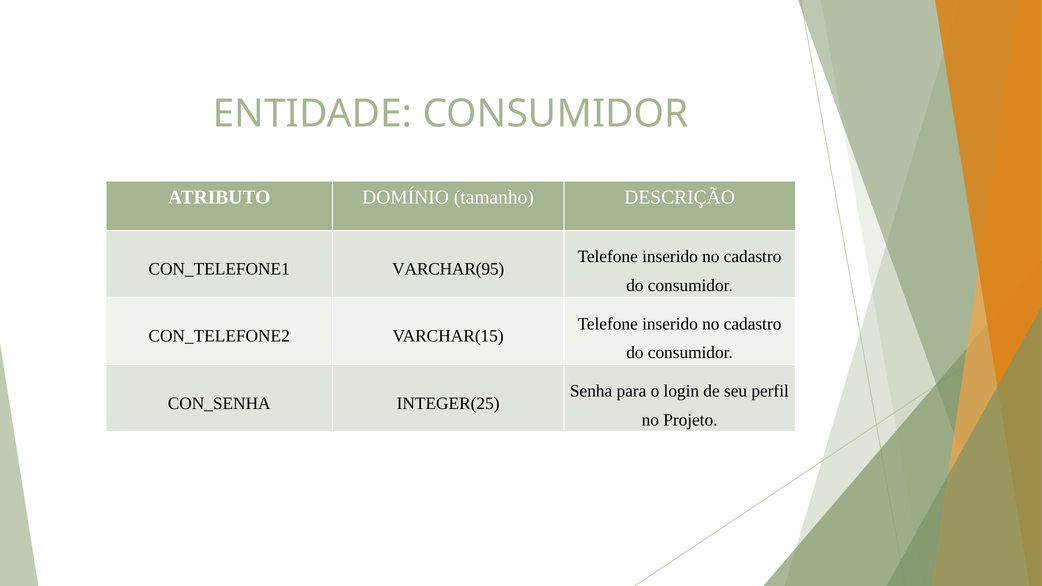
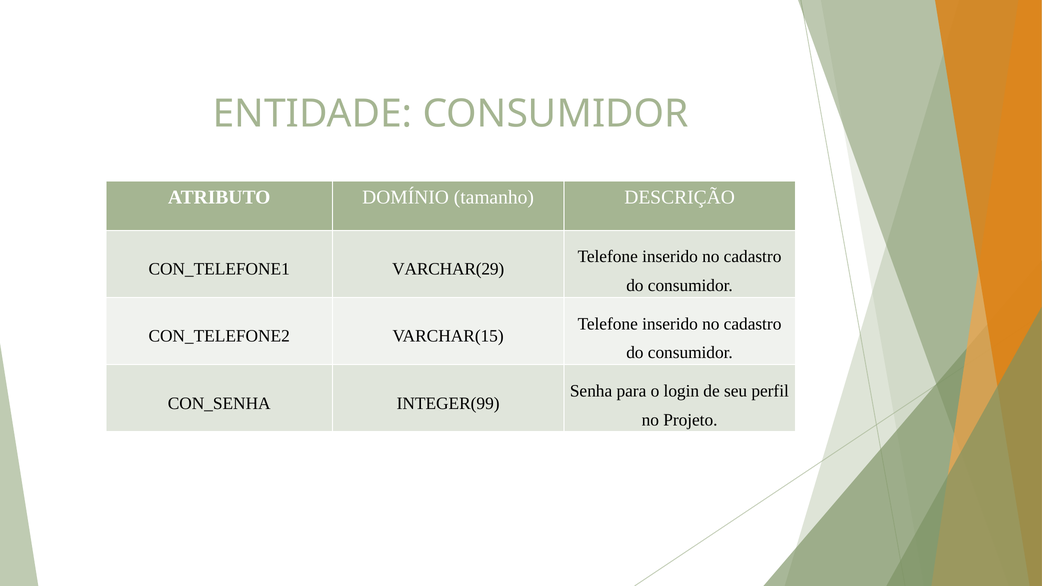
VARCHAR(95: VARCHAR(95 -> VARCHAR(29
INTEGER(25: INTEGER(25 -> INTEGER(99
